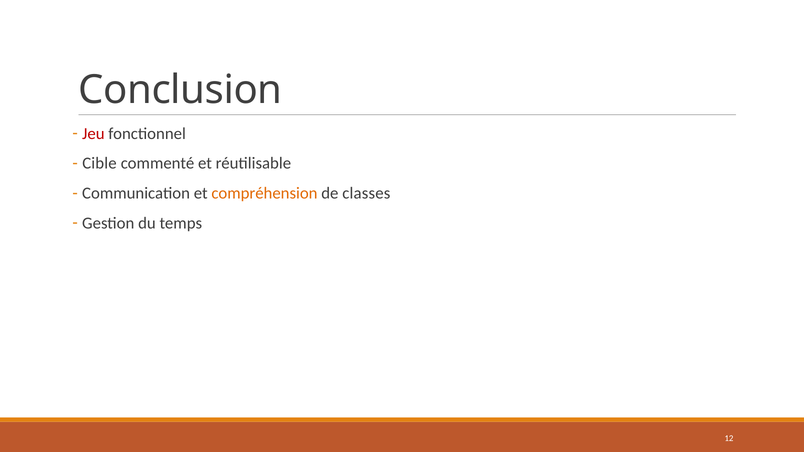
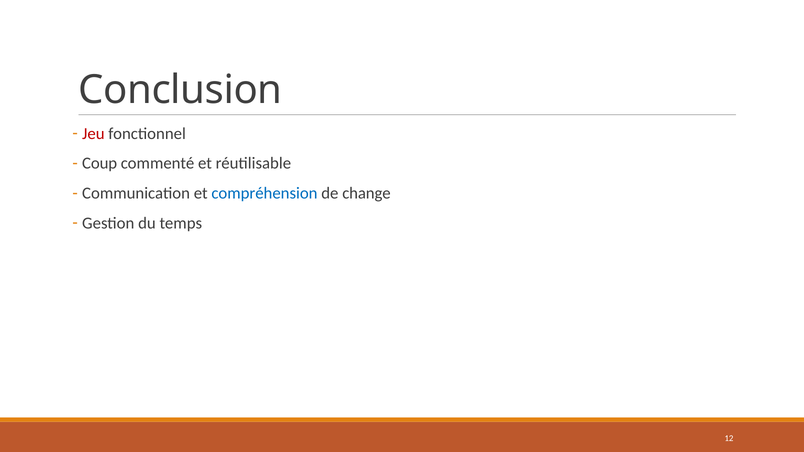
Cible: Cible -> Coup
compréhension colour: orange -> blue
classes: classes -> change
